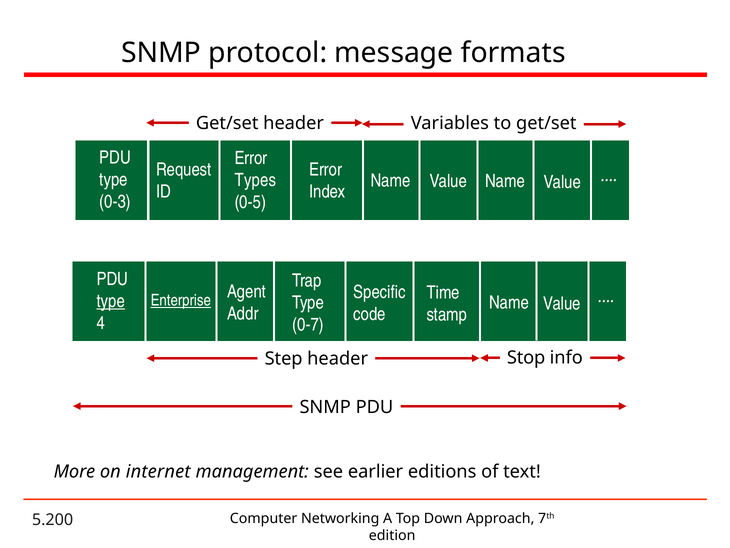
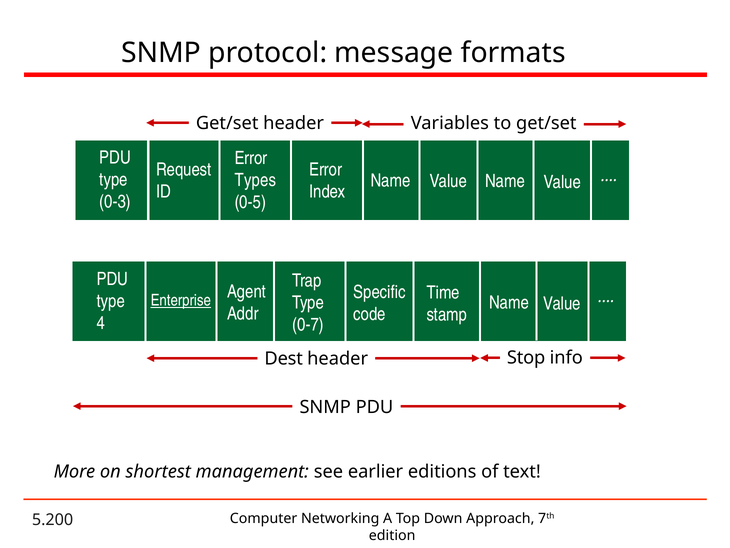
type at (111, 301) underline: present -> none
Step: Step -> Dest
internet: internet -> shortest
